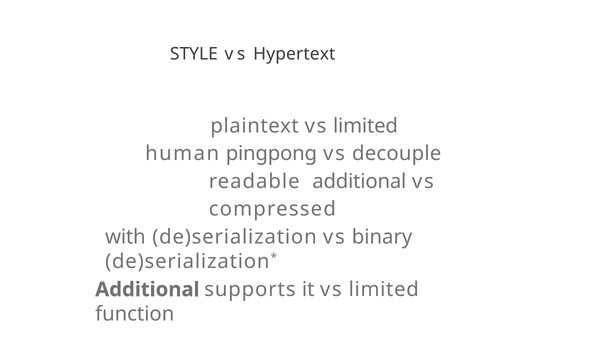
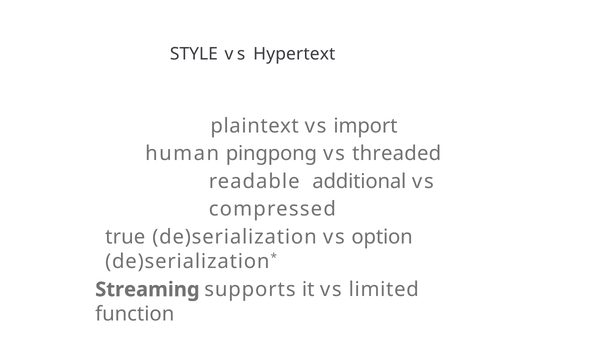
plaintext vs limited: limited -> import
decouple: decouple -> threaded
with: with -> true
binary: binary -> option
Additional at (147, 289): Additional -> Streaming
